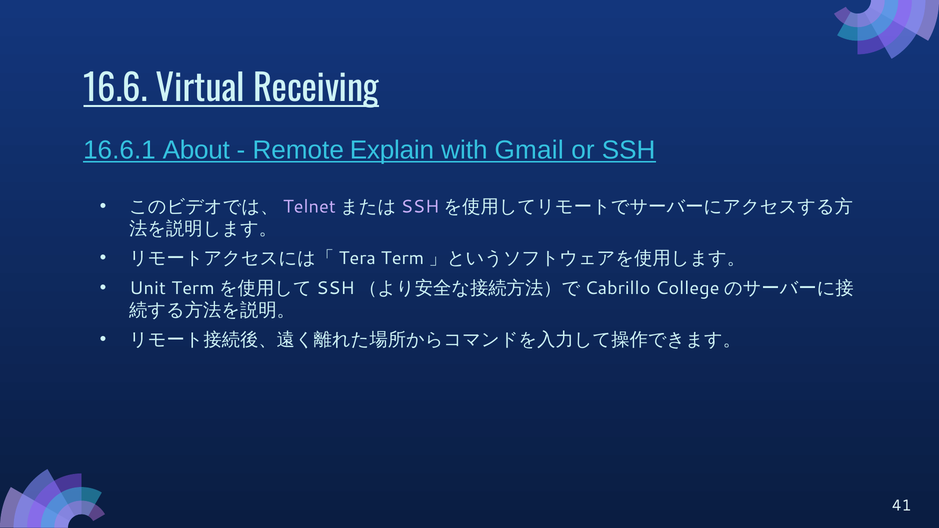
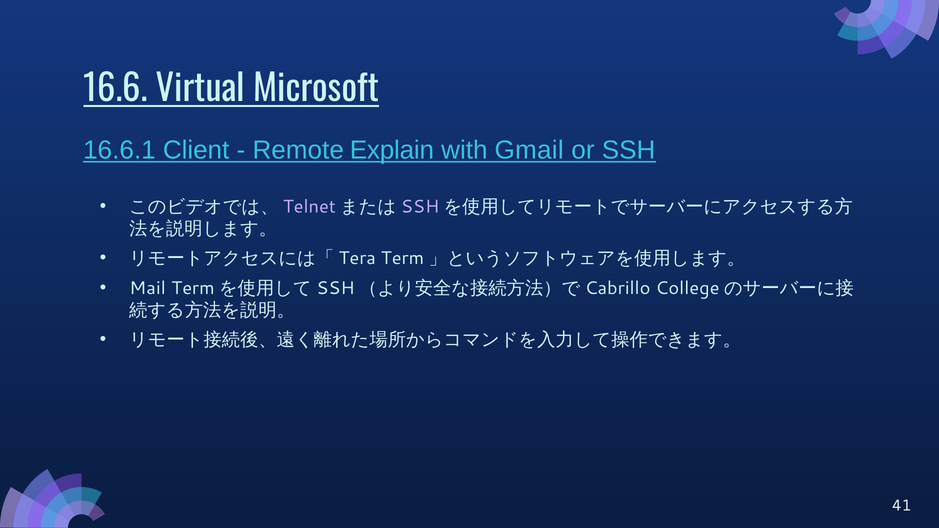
Receiving: Receiving -> Microsoft
About: About -> Client
Unit: Unit -> Mail
